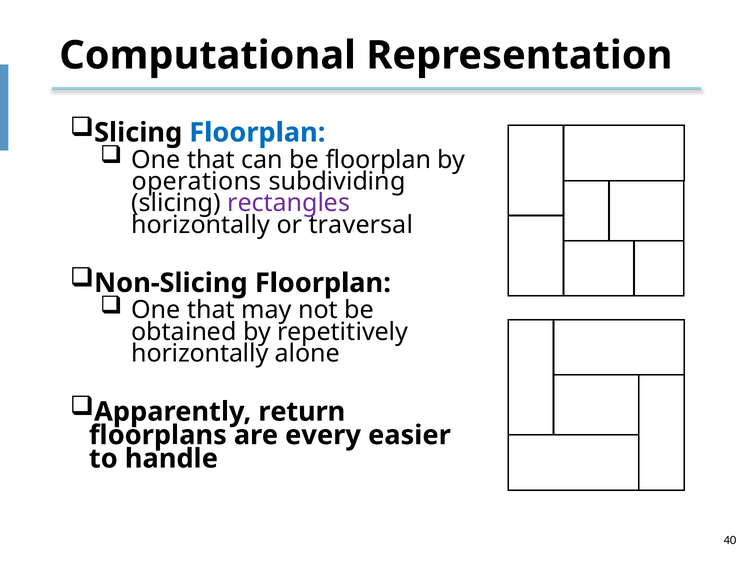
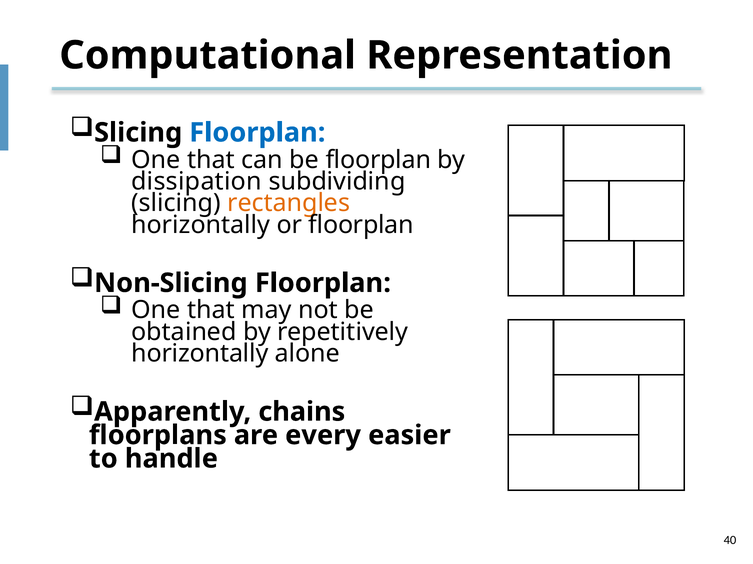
operations: operations -> dissipation
rectangles colour: purple -> orange
or traversal: traversal -> floorplan
return: return -> chains
